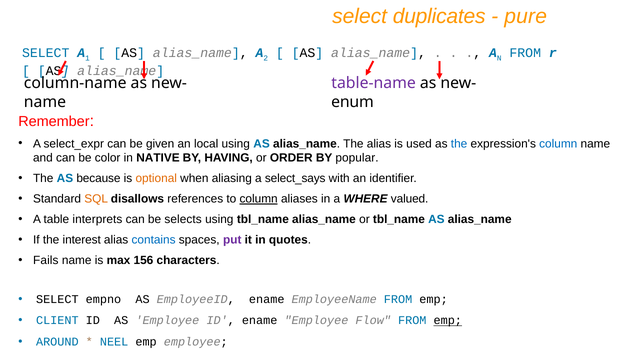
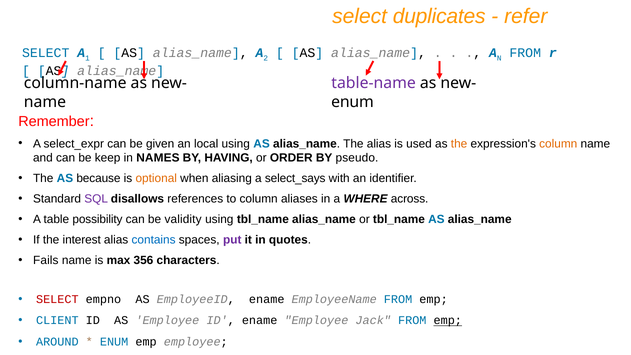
pure: pure -> refer
the at (459, 144) colour: blue -> orange
column at (558, 144) colour: blue -> orange
color: color -> keep
NATIVE: NATIVE -> NAMES
popular: popular -> pseudo
SQL colour: orange -> purple
column at (259, 199) underline: present -> none
valued: valued -> across
interprets: interprets -> possibility
selects: selects -> validity
156: 156 -> 356
SELECT at (57, 299) colour: black -> red
Flow: Flow -> Jack
NEEL at (114, 342): NEEL -> ENUM
